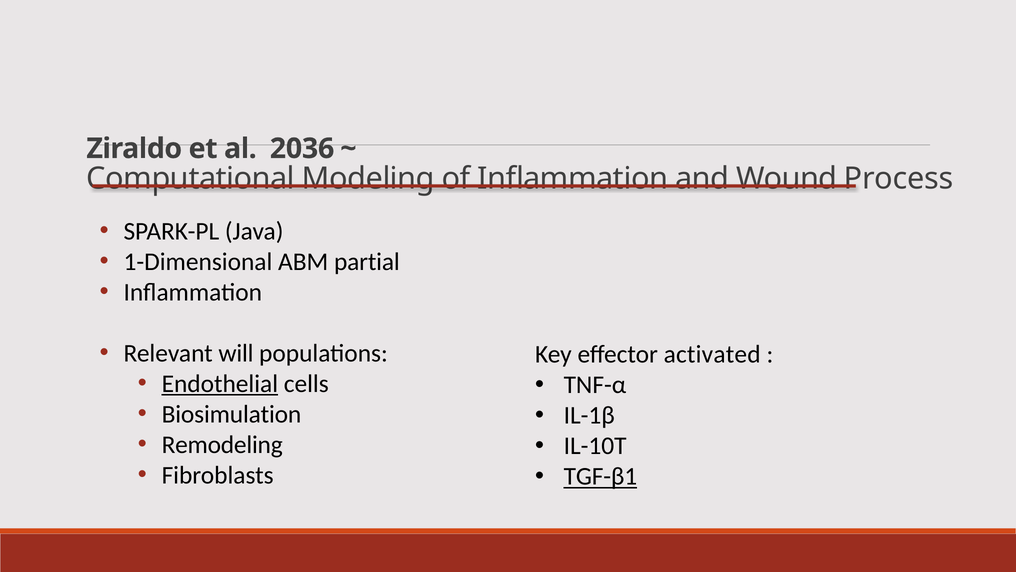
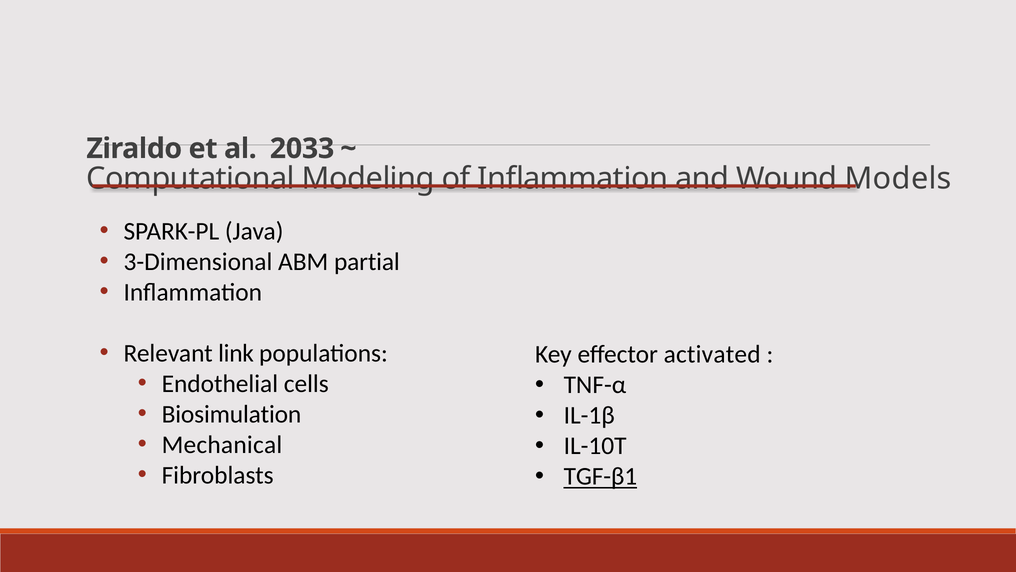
2036: 2036 -> 2033
Process: Process -> Models
1-Dimensional: 1-Dimensional -> 3-Dimensional
will: will -> link
Endothelial underline: present -> none
Remodeling: Remodeling -> Mechanical
